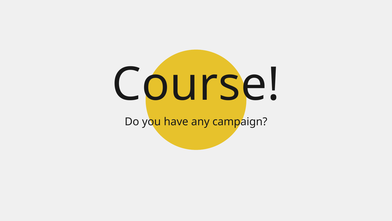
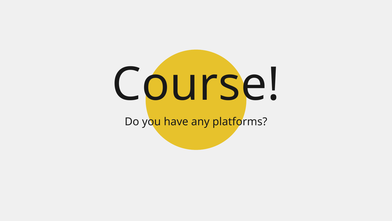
campaign: campaign -> platforms
